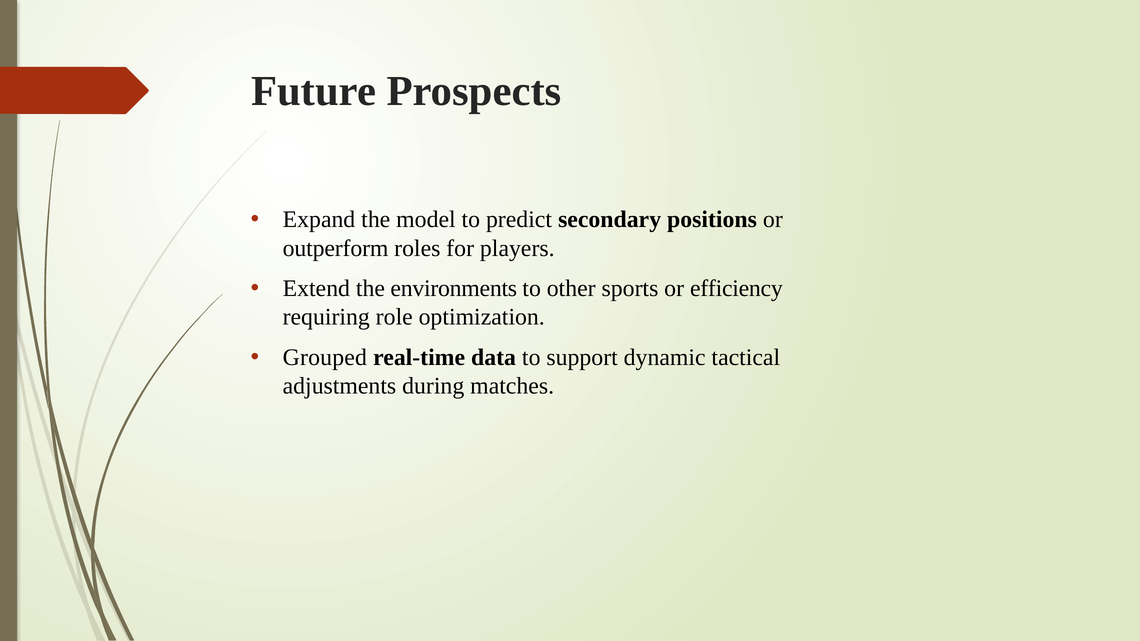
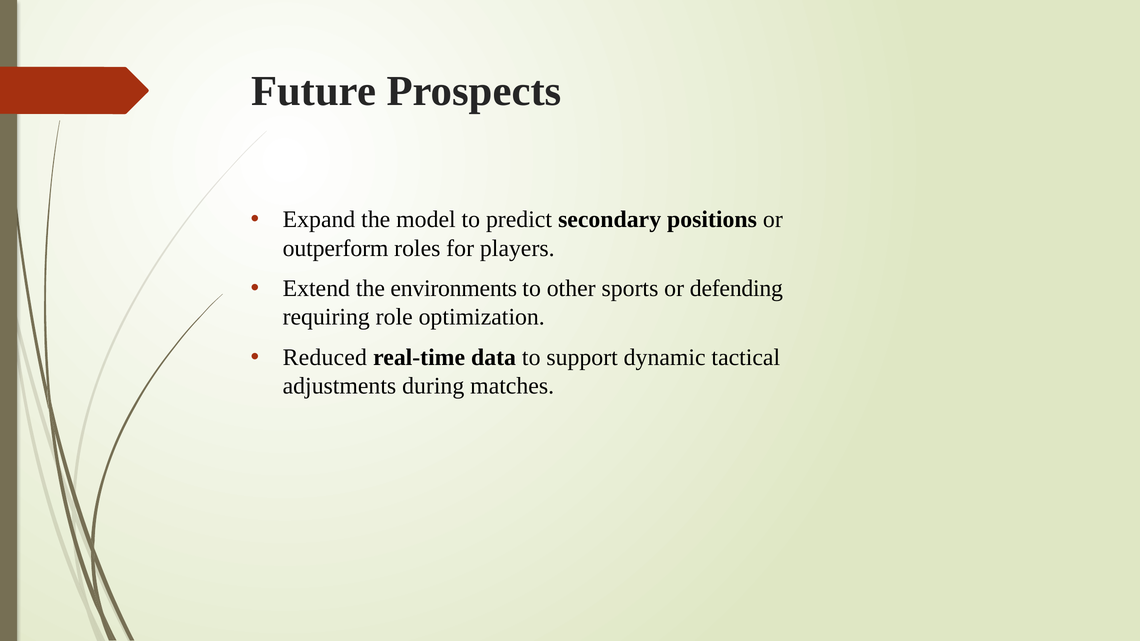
efficiency: efficiency -> defending
Grouped: Grouped -> Reduced
